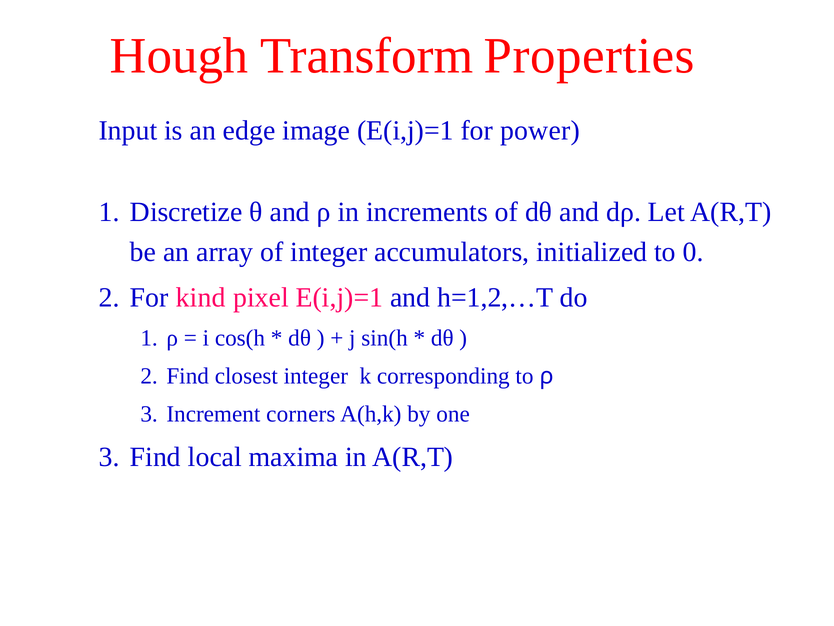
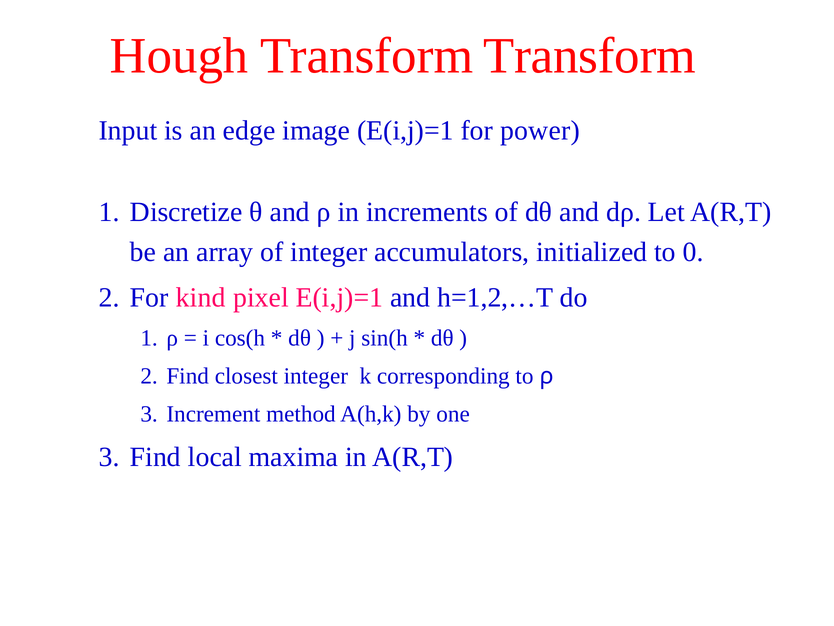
Transform Properties: Properties -> Transform
corners: corners -> method
